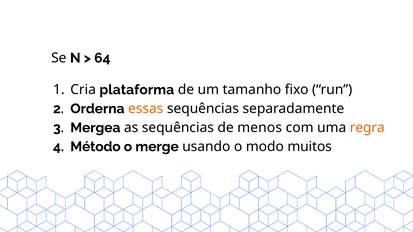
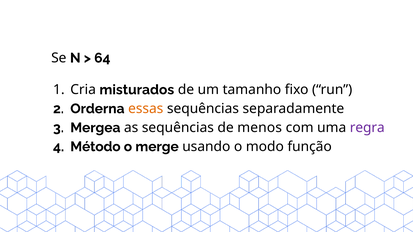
plataforma: plataforma -> misturados
regra colour: orange -> purple
muitos: muitos -> função
